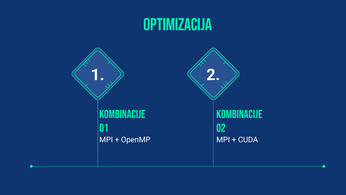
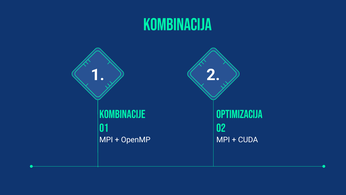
Optimizacija: Optimizacija -> Kombinacija
Kombinacije at (239, 114): Kombinacije -> Optimizacija
